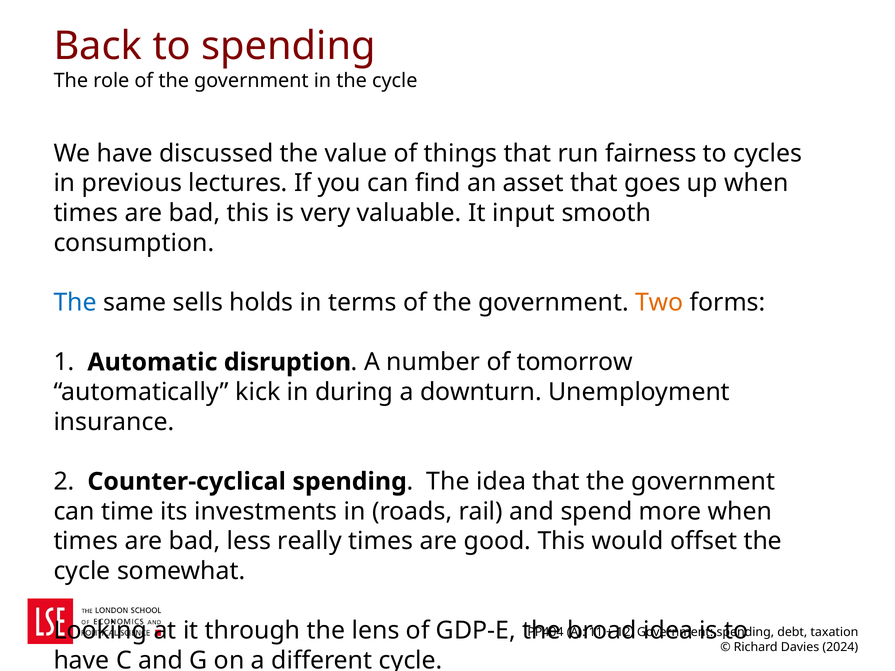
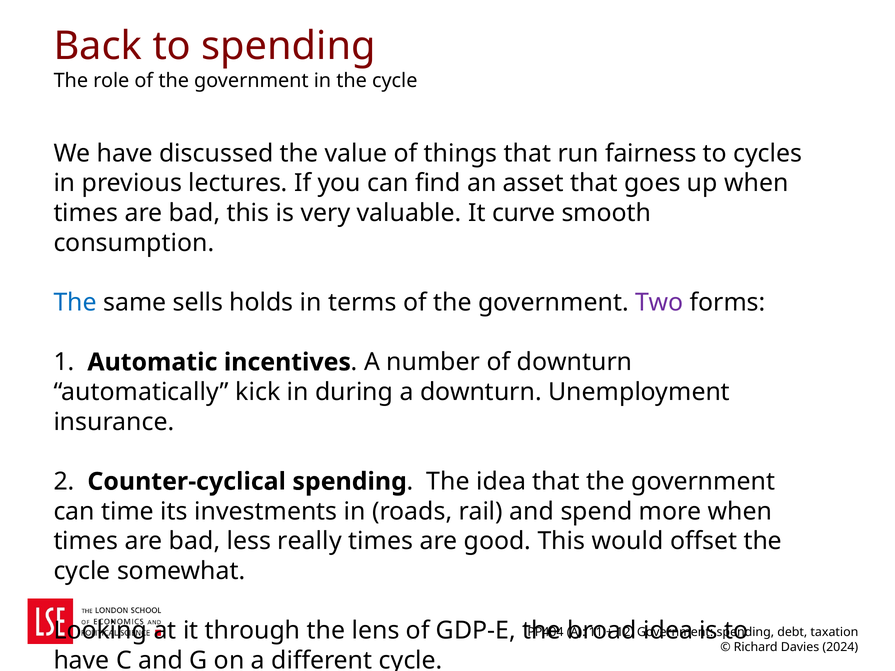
input: input -> curve
Two colour: orange -> purple
disruption: disruption -> incentives
of tomorrow: tomorrow -> downturn
